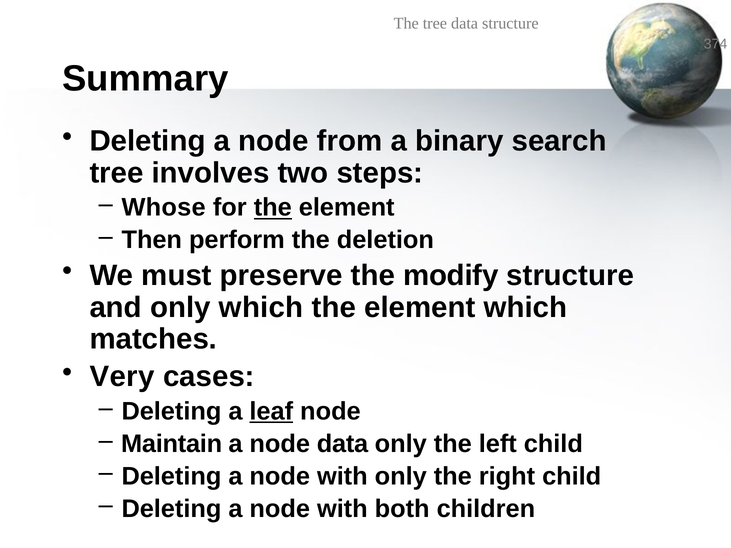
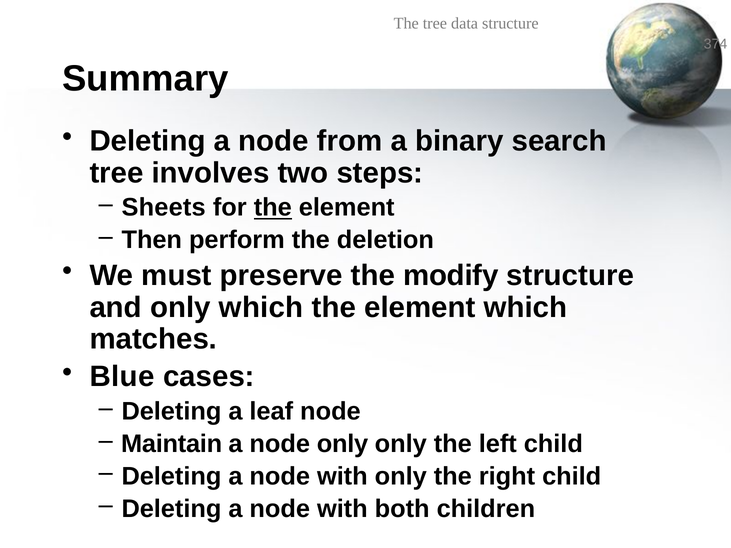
Whose: Whose -> Sheets
Very: Very -> Blue
leaf underline: present -> none
node data: data -> only
